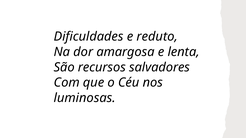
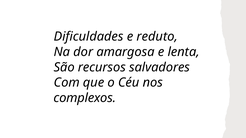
luminosas: luminosas -> complexos
